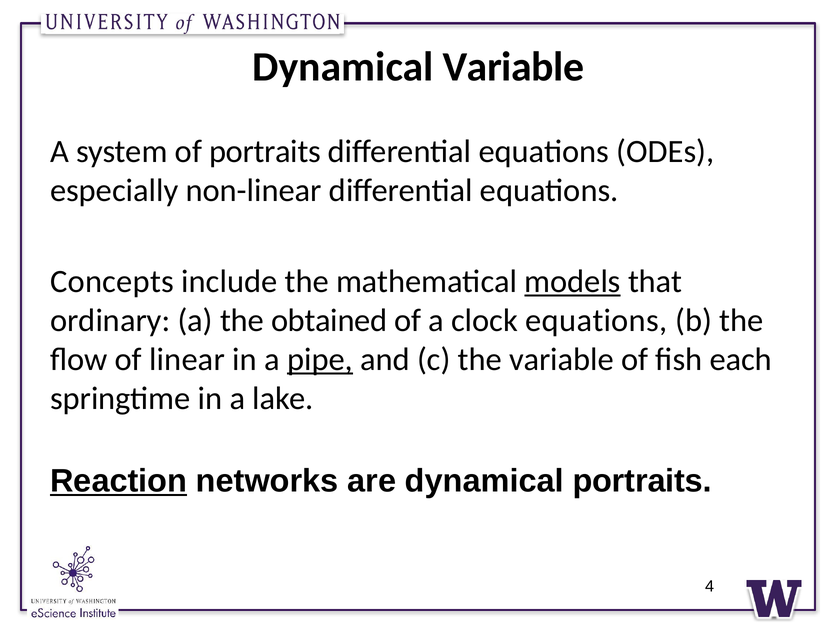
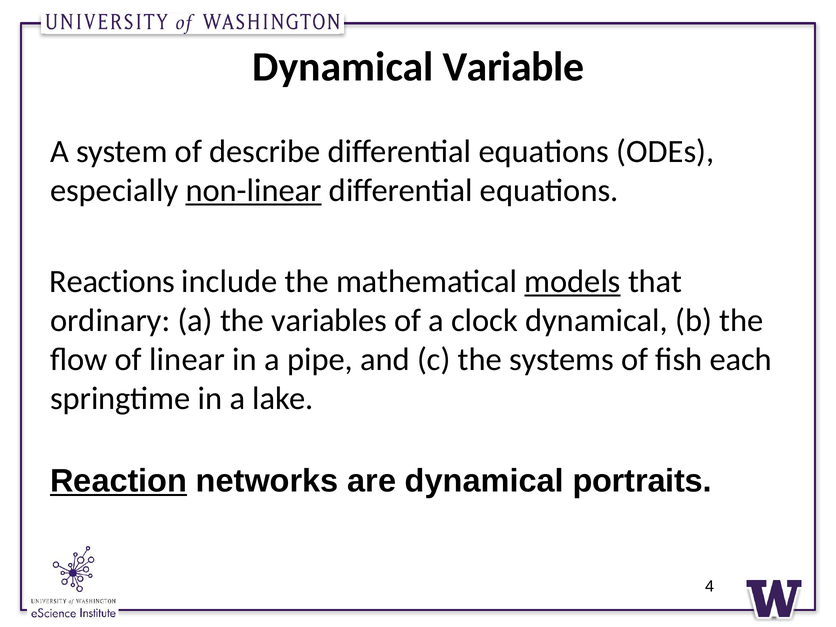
of portraits: portraits -> describe
non-linear underline: none -> present
Concepts: Concepts -> Reactions
obtained: obtained -> variables
clock equations: equations -> dynamical
pipe underline: present -> none
the variable: variable -> systems
